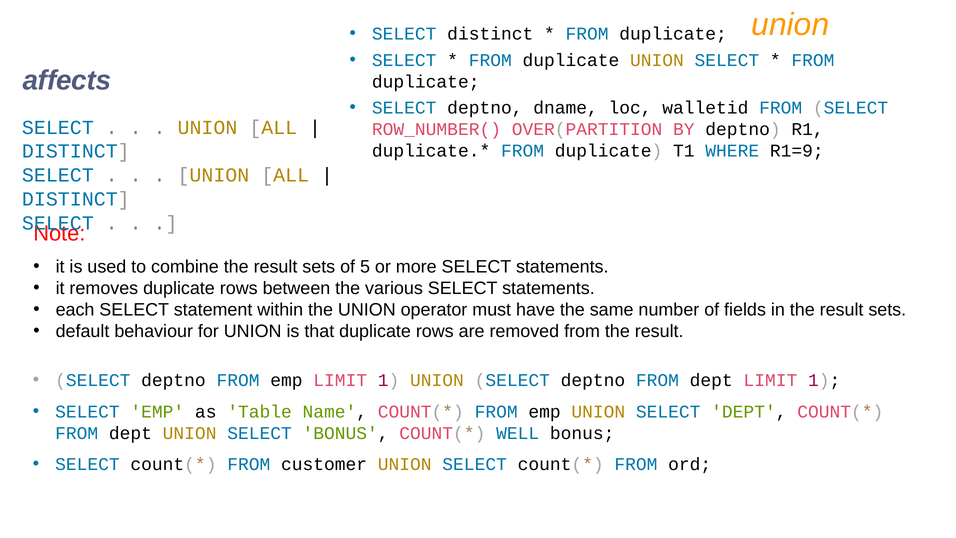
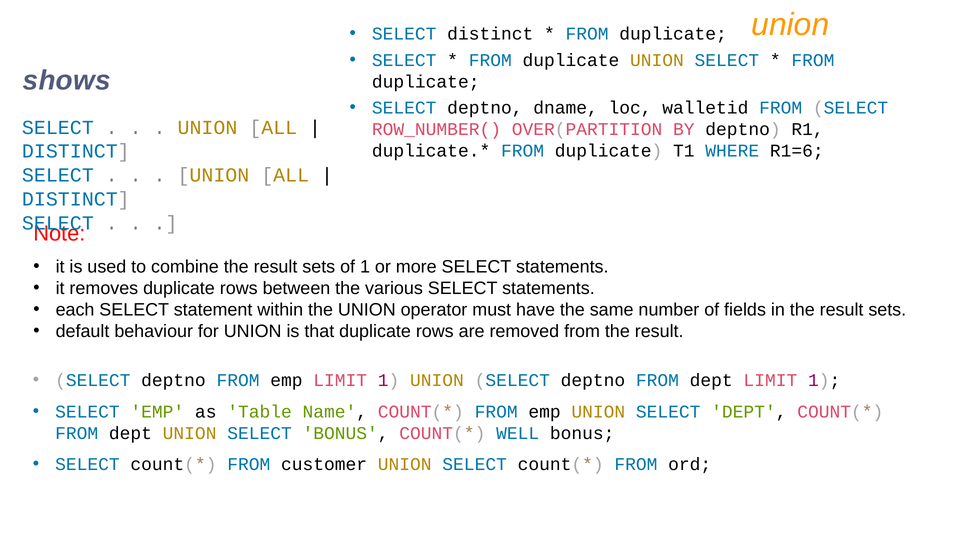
affects: affects -> shows
R1=9: R1=9 -> R1=6
of 5: 5 -> 1
